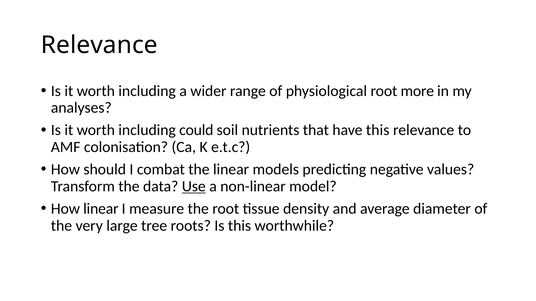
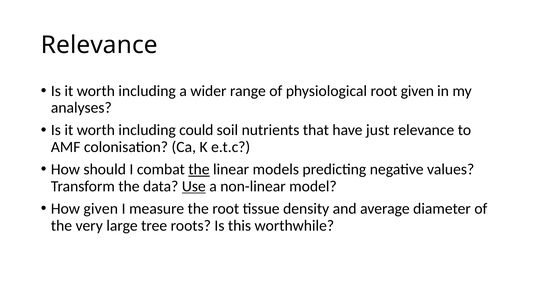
root more: more -> given
have this: this -> just
the at (199, 170) underline: none -> present
How linear: linear -> given
